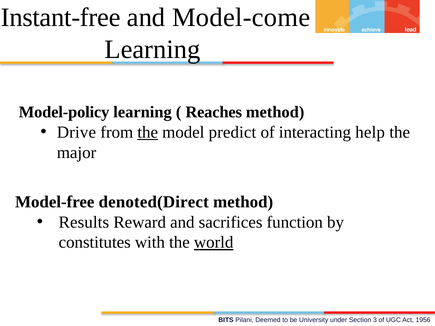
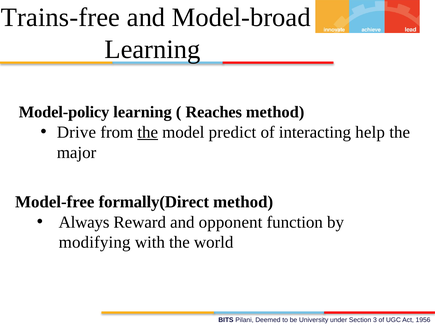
Instant-free: Instant-free -> Trains-free
Model-come: Model-come -> Model-broad
denoted(Direct: denoted(Direct -> formally(Direct
Results: Results -> Always
sacrifices: sacrifices -> opponent
constitutes: constitutes -> modifying
world underline: present -> none
